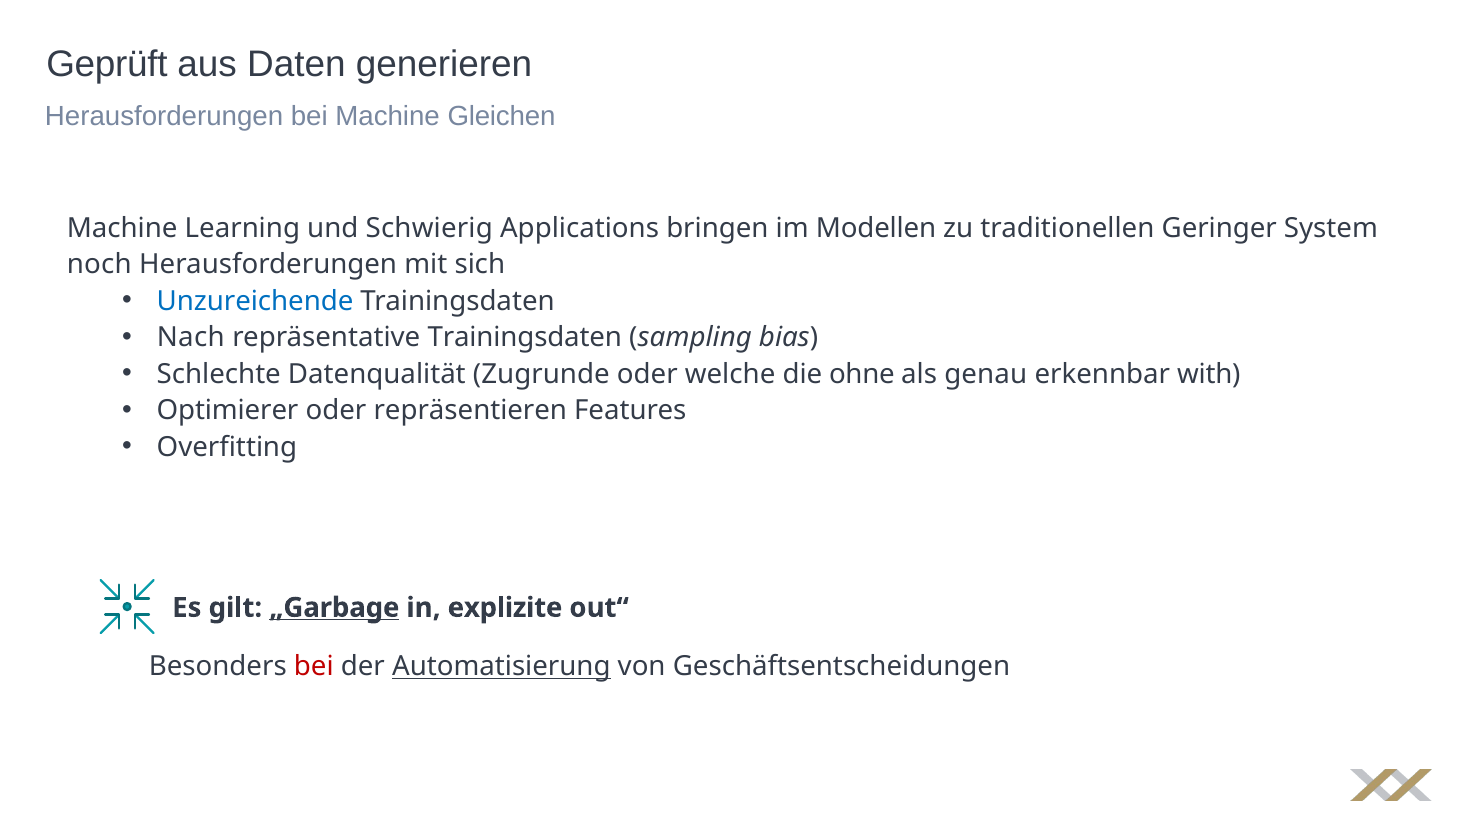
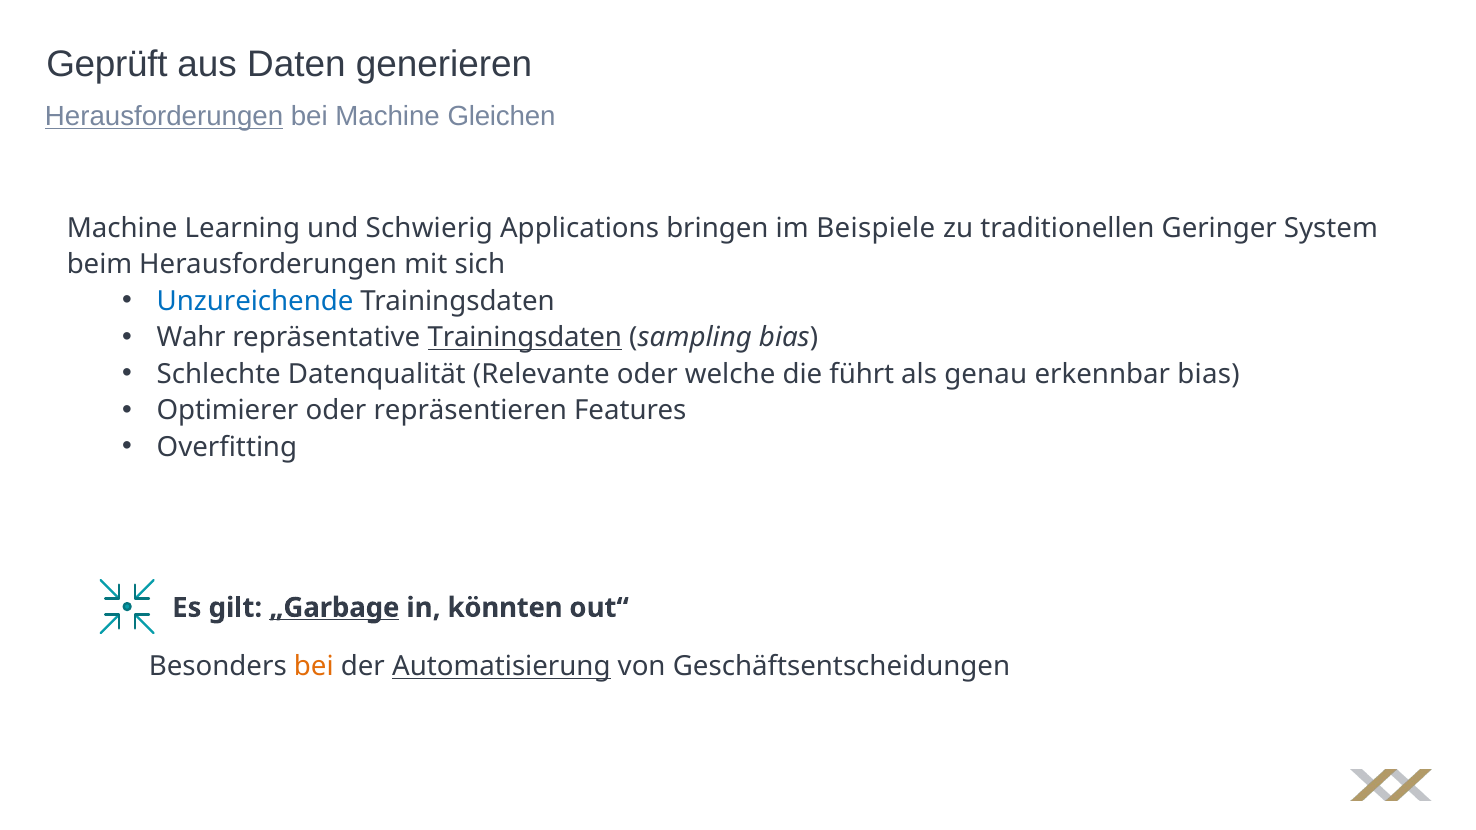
Herausforderungen at (164, 117) underline: none -> present
Modellen: Modellen -> Beispiele
noch: noch -> beim
Nach: Nach -> Wahr
Trainingsdaten at (525, 338) underline: none -> present
Zugrunde: Zugrunde -> Relevante
ohne: ohne -> führt
erkennbar with: with -> bias
explizite: explizite -> könnten
bei at (314, 667) colour: red -> orange
